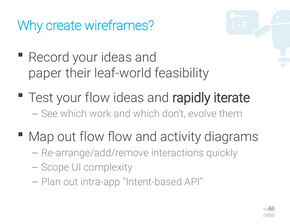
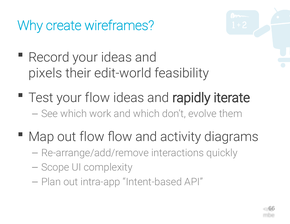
paper: paper -> pixels
leaf-world: leaf-world -> edit-world
